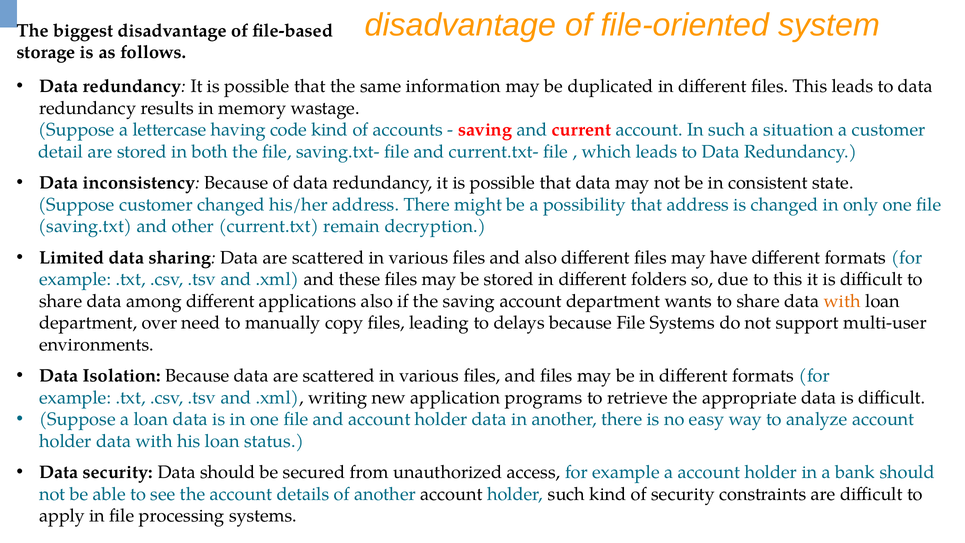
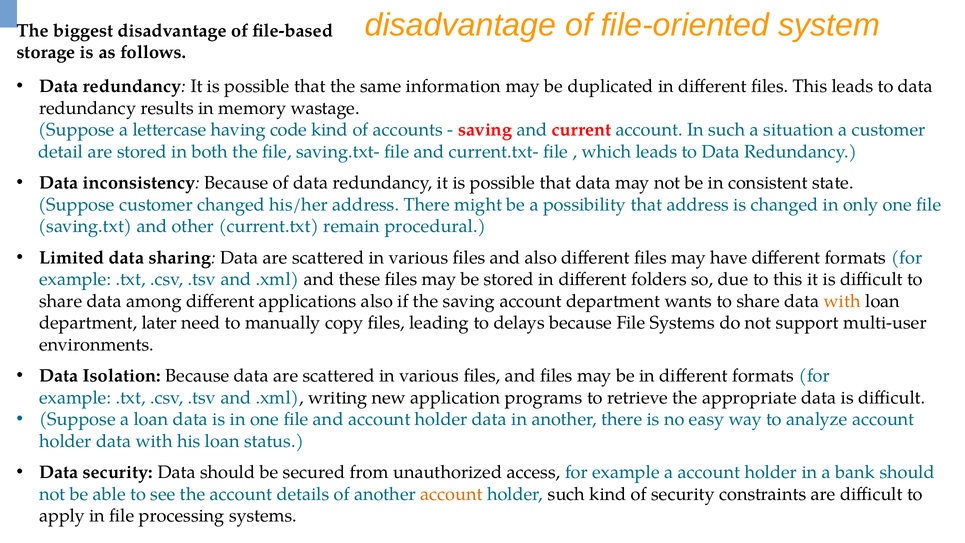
decryption: decryption -> procedural
over: over -> later
account at (451, 494) colour: black -> orange
